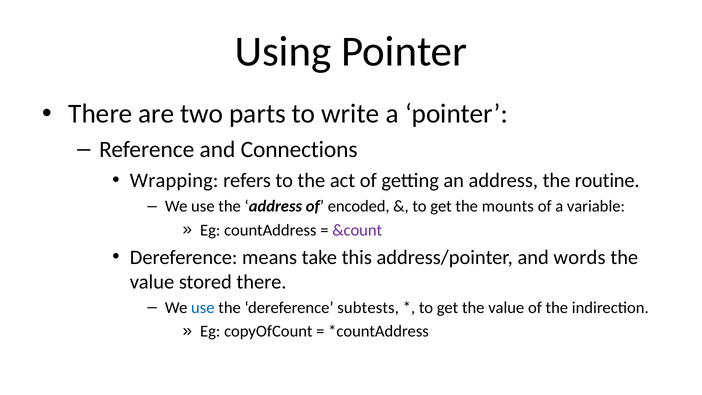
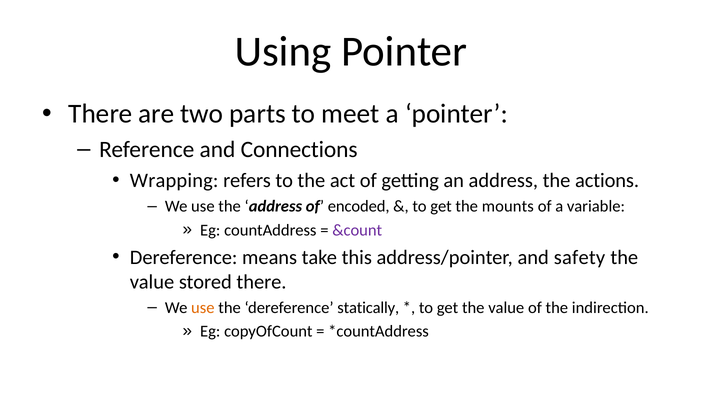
write: write -> meet
routine: routine -> actions
words: words -> safety
use at (203, 308) colour: blue -> orange
subtests: subtests -> statically
